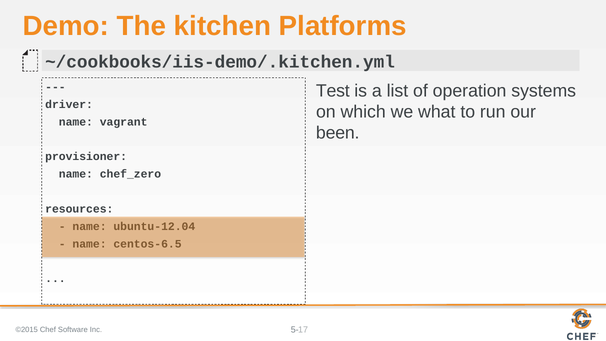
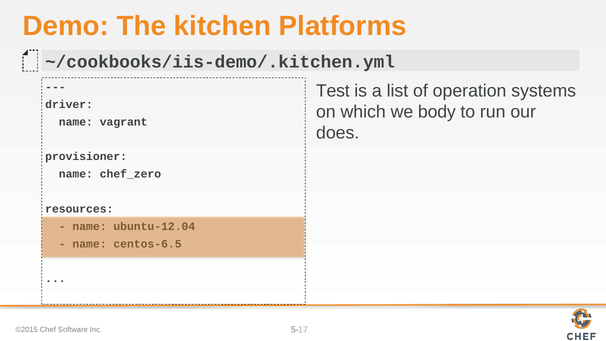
what: what -> body
been: been -> does
